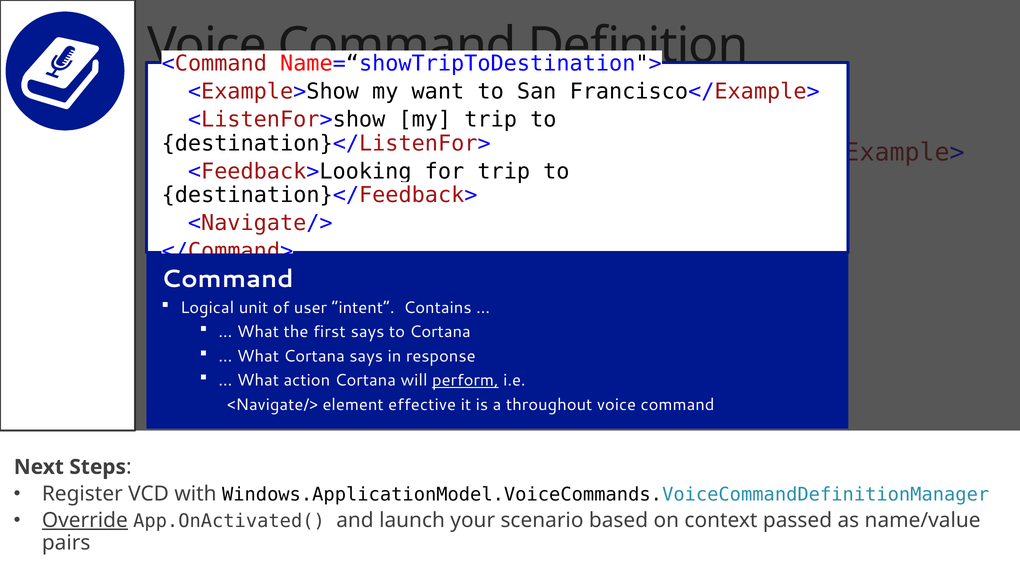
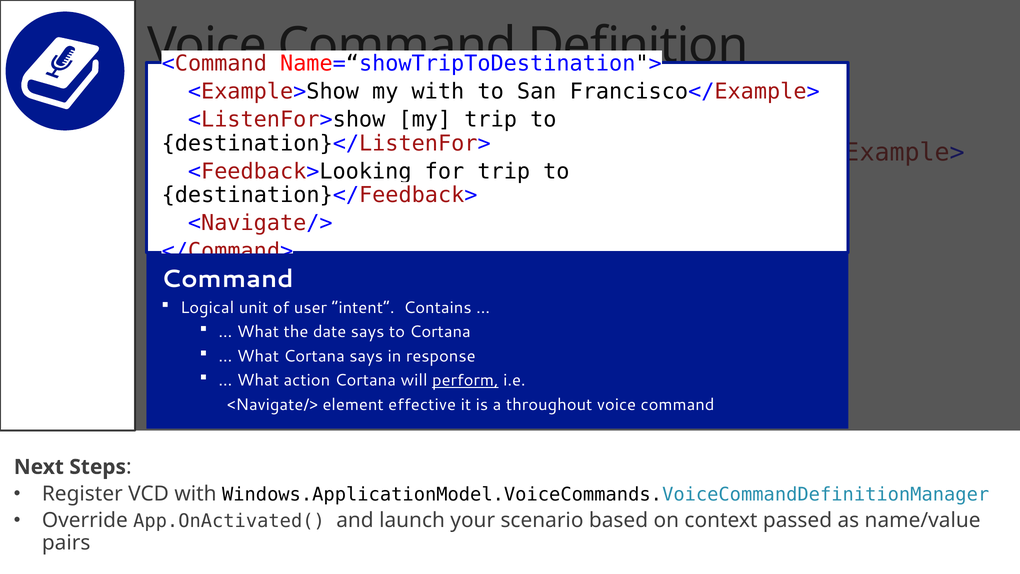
my want: want -> with
first: first -> date
Override underline: present -> none
